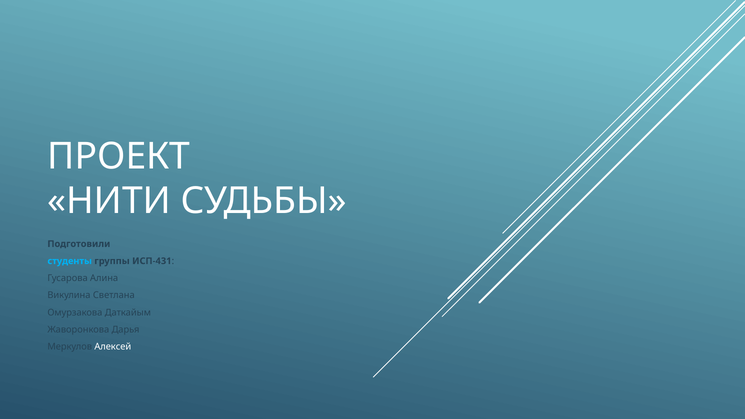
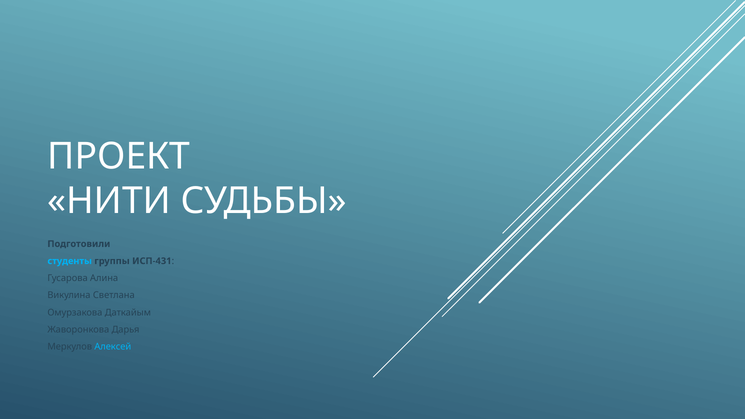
Алексей colour: white -> light blue
